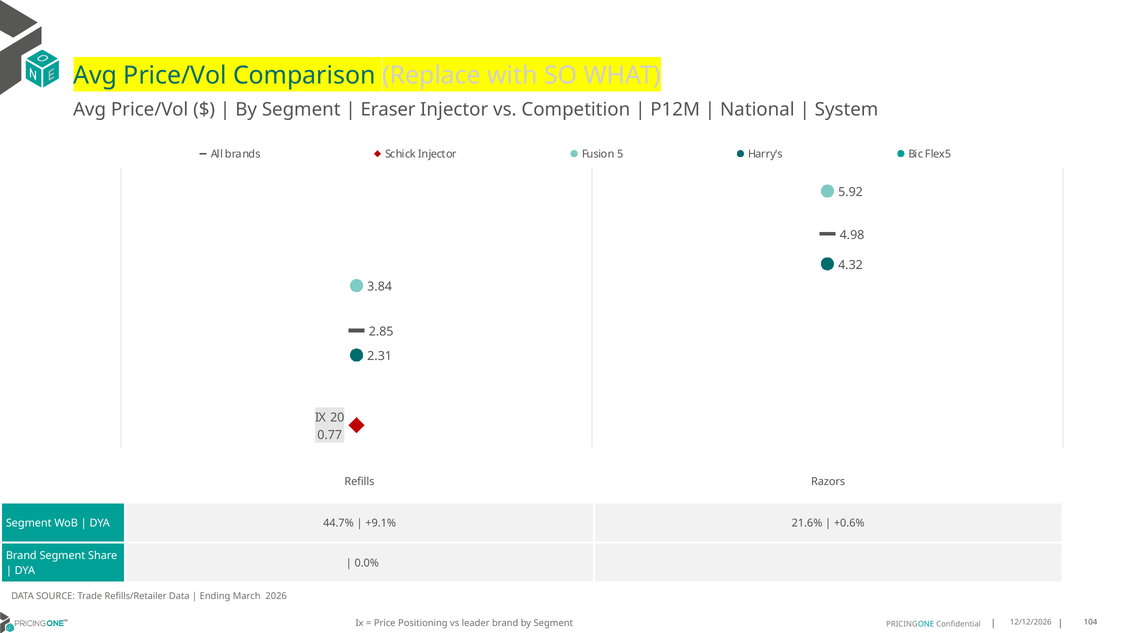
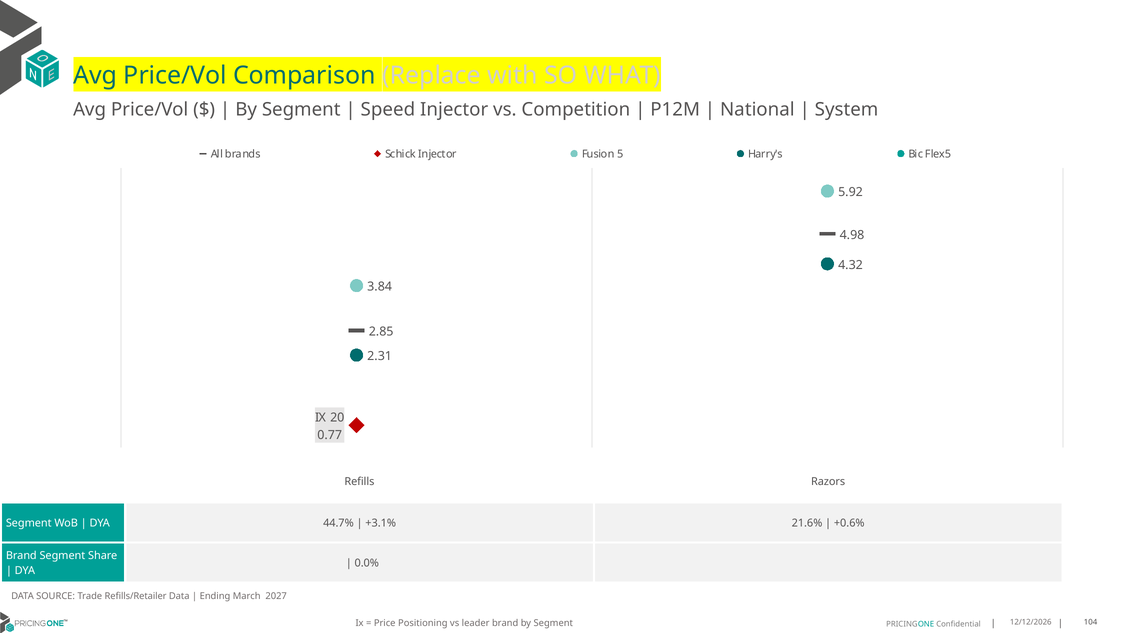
Eraser: Eraser -> Speed
+9.1%: +9.1% -> +3.1%
2026: 2026 -> 2027
